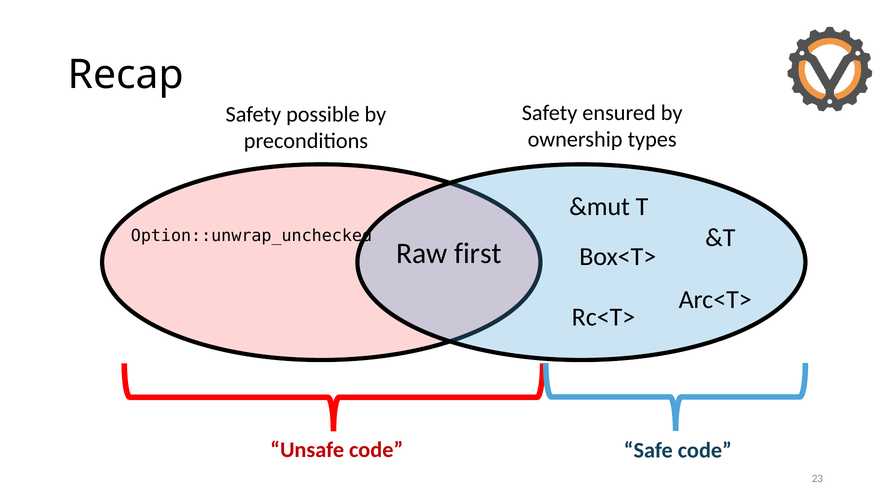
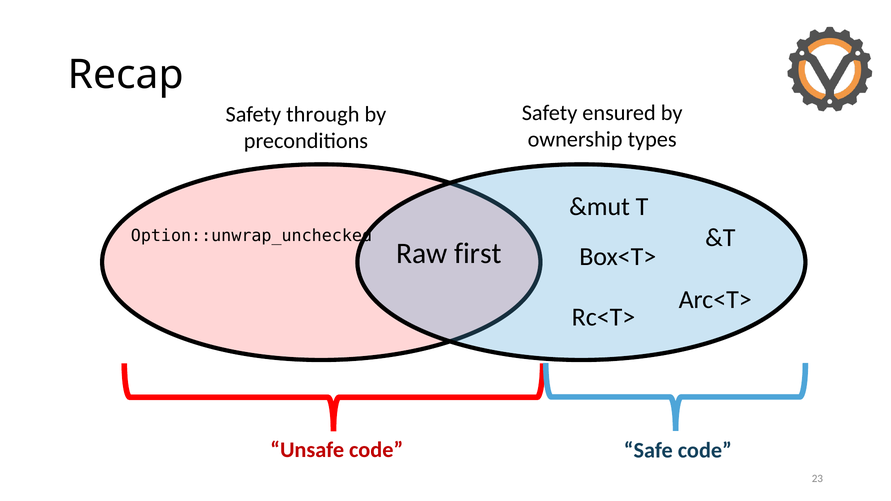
possible: possible -> through
